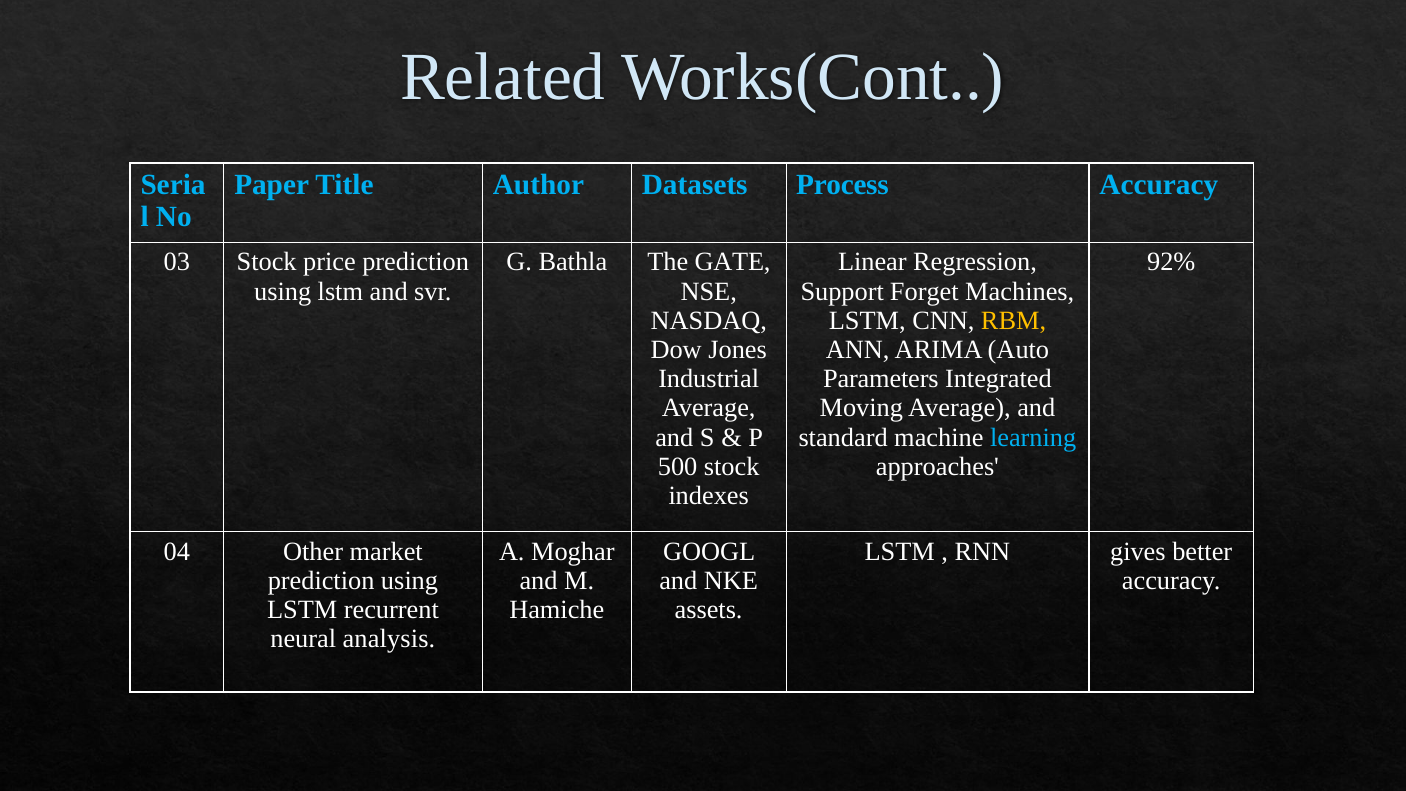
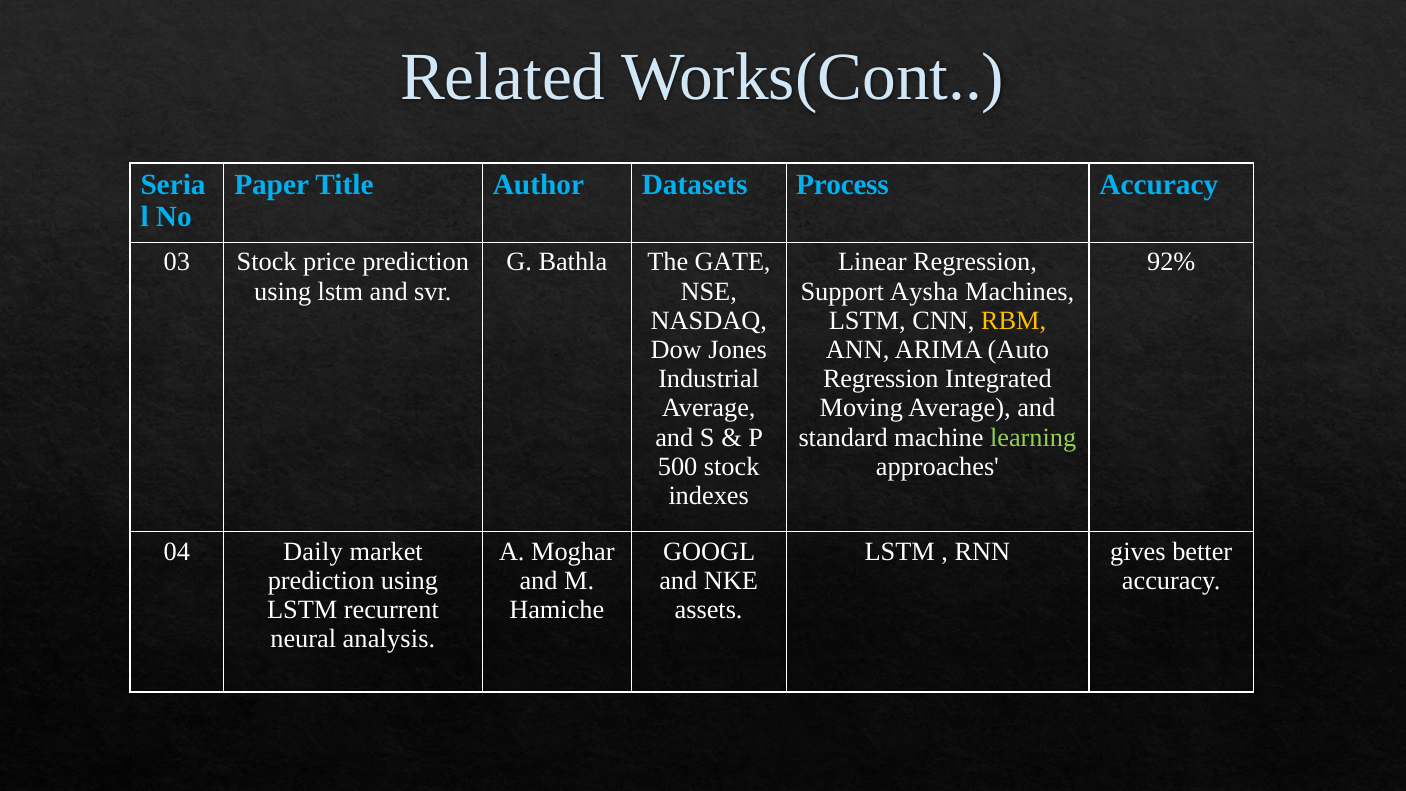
Forget: Forget -> Aysha
Parameters at (881, 379): Parameters -> Regression
learning colour: light blue -> light green
Other: Other -> Daily
